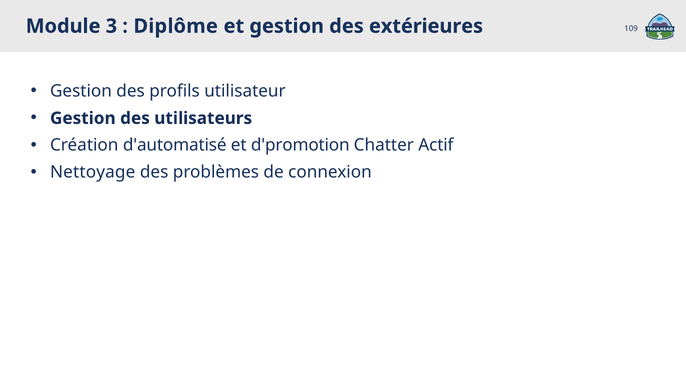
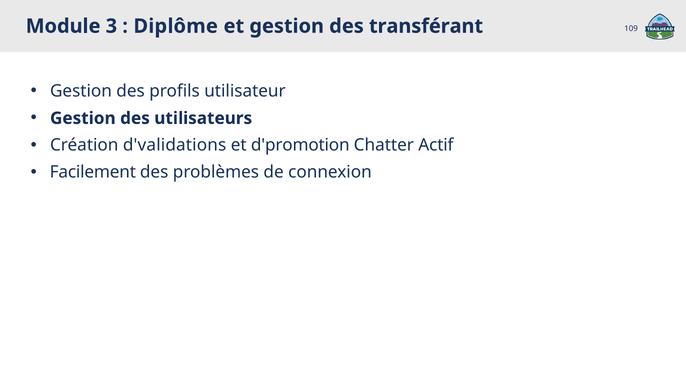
extérieures: extérieures -> transférant
d'automatisé: d'automatisé -> d'validations
Nettoyage: Nettoyage -> Facilement
